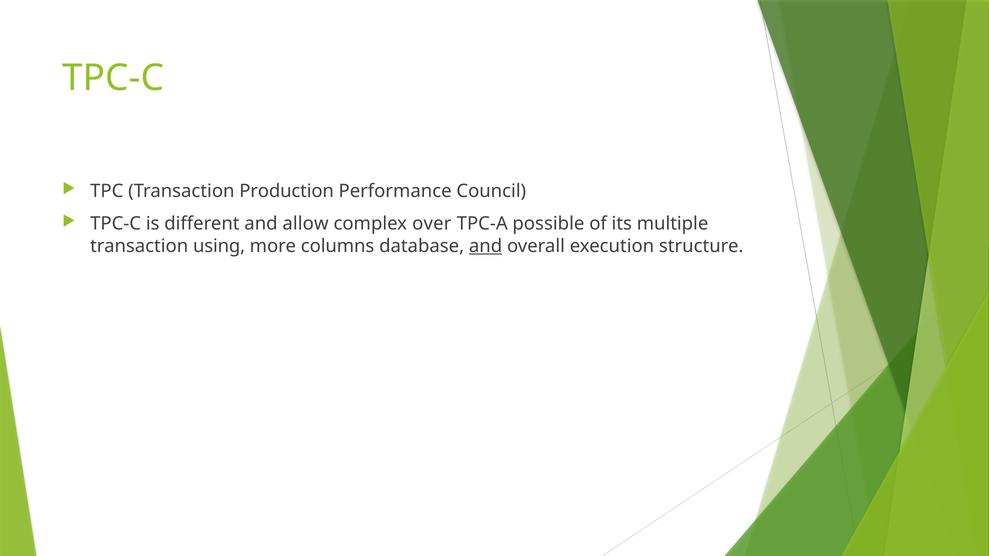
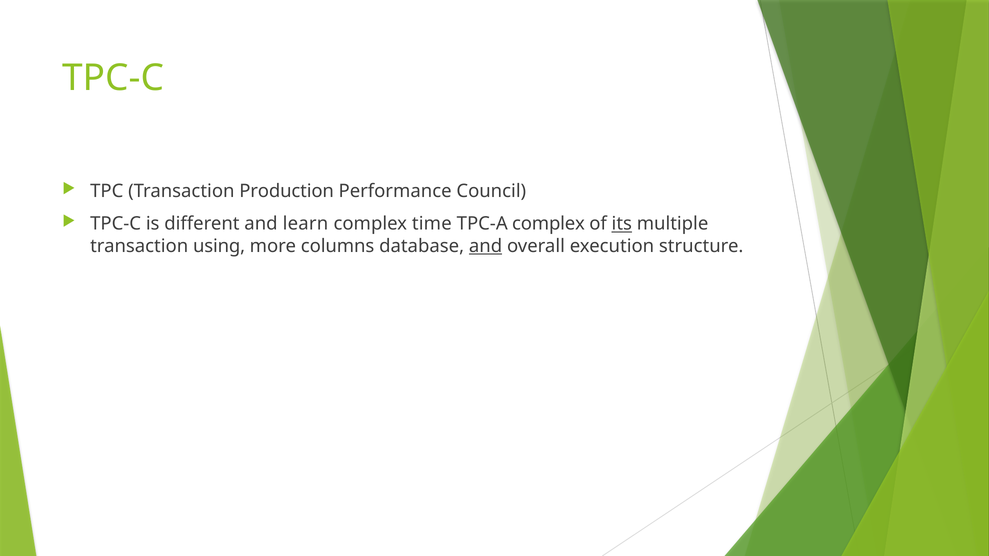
allow: allow -> learn
over: over -> time
TPC-A possible: possible -> complex
its underline: none -> present
